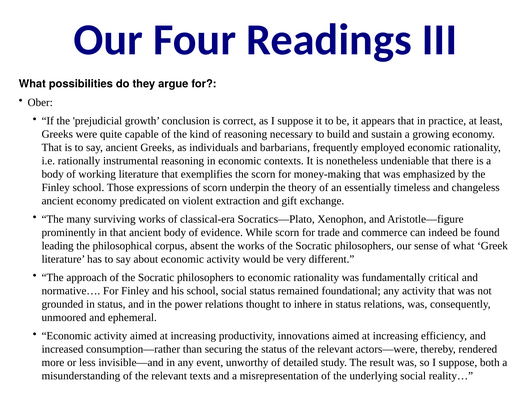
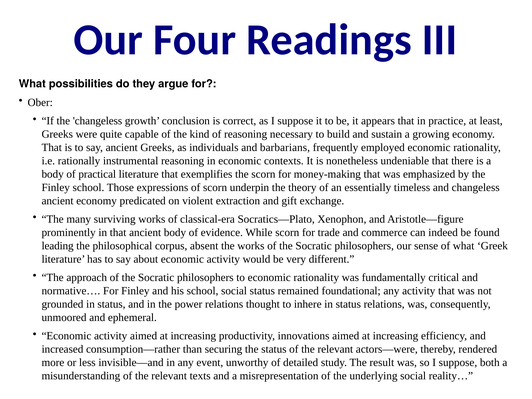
the prejudicial: prejudicial -> changeless
working: working -> practical
